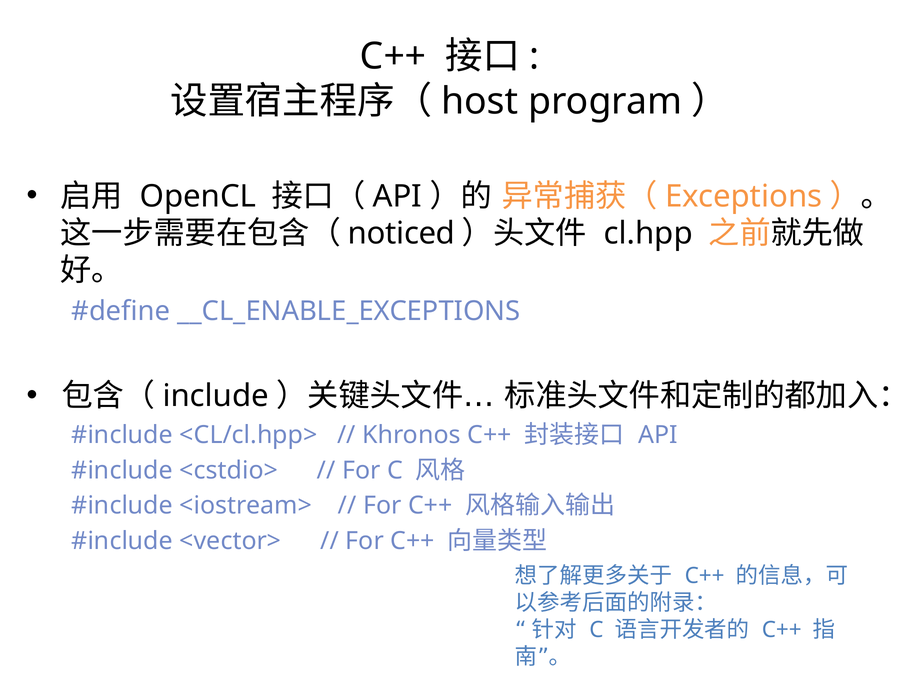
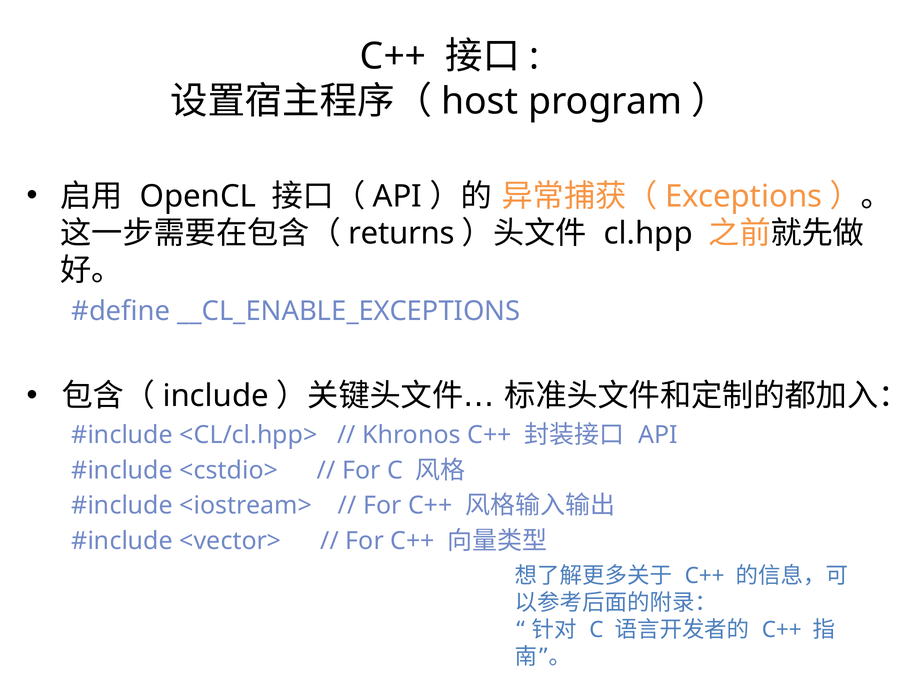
noticed: noticed -> returns
